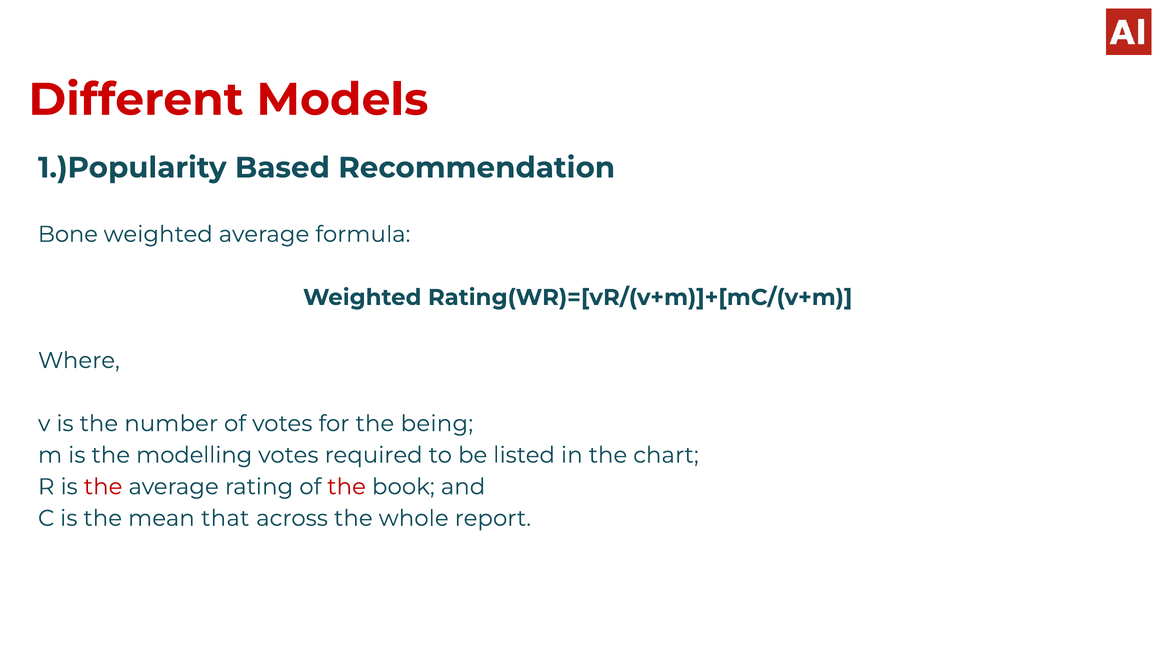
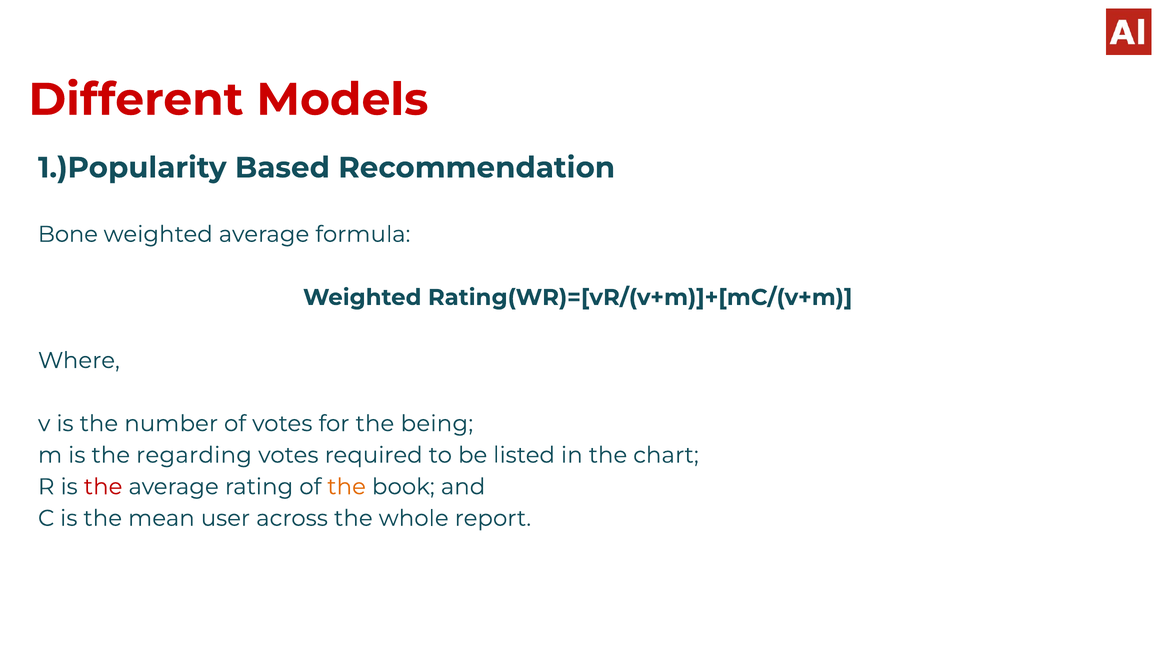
modelling: modelling -> regarding
the at (347, 486) colour: red -> orange
that: that -> user
